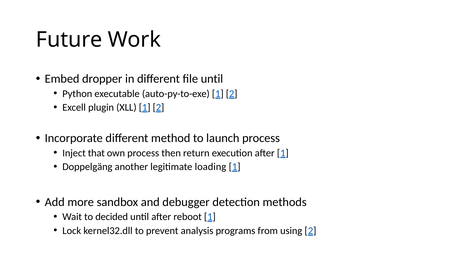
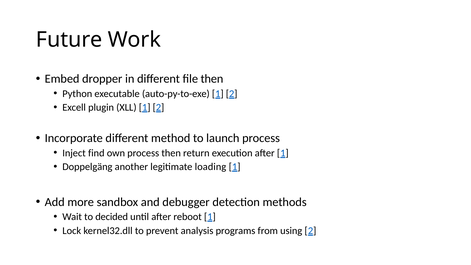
file until: until -> then
that: that -> find
